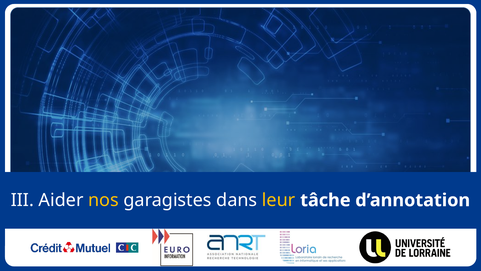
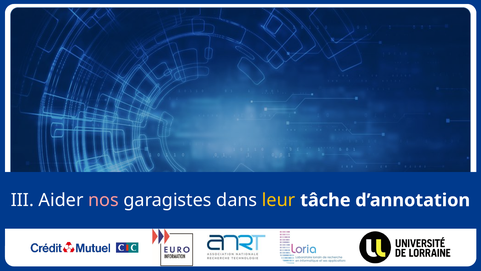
nos colour: yellow -> pink
